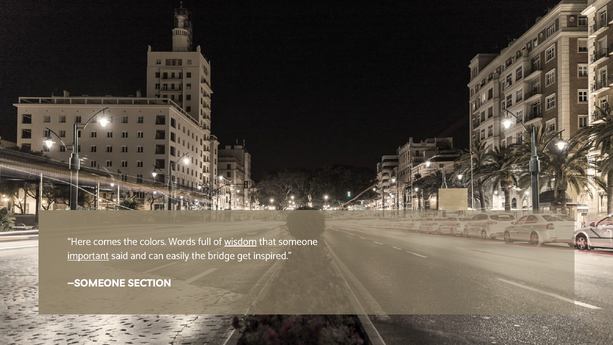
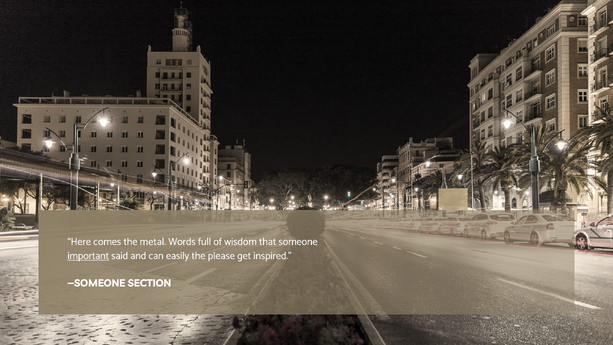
colors: colors -> metal
wisdom underline: present -> none
bridge: bridge -> please
